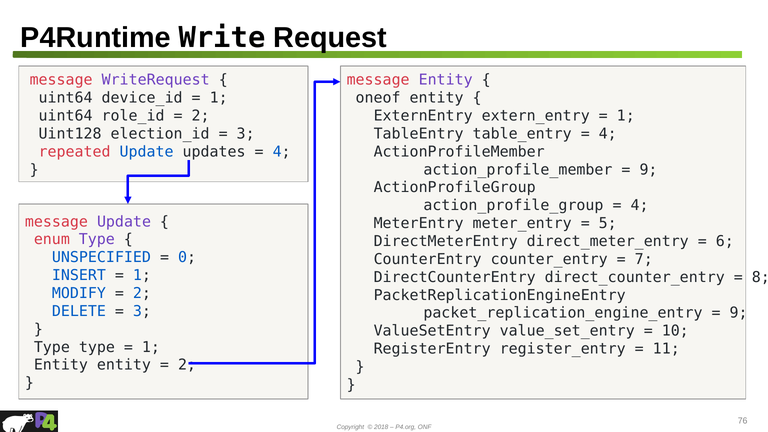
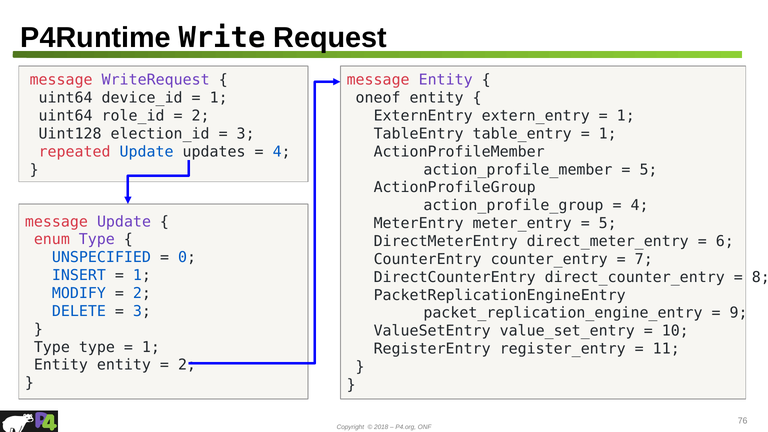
4 at (608, 134): 4 -> 1
9 at (648, 170): 9 -> 5
